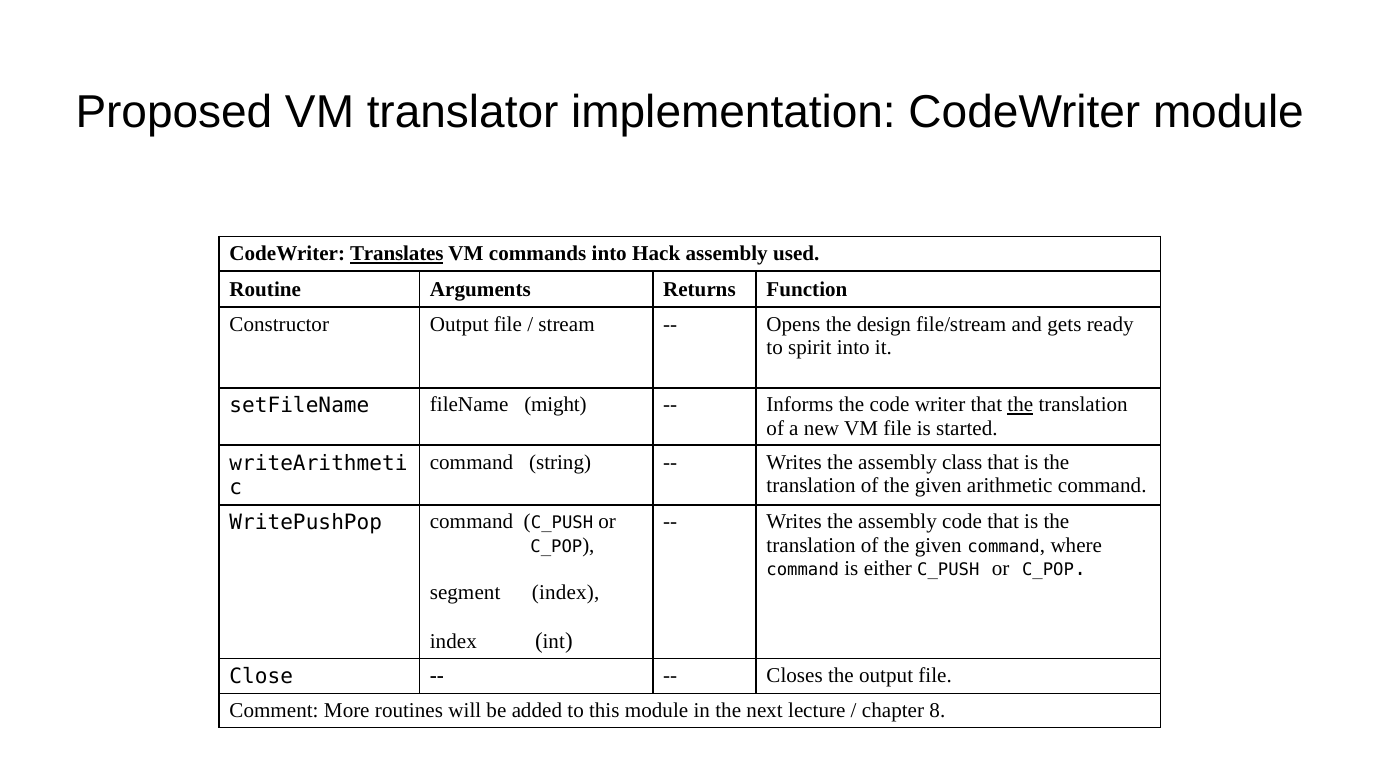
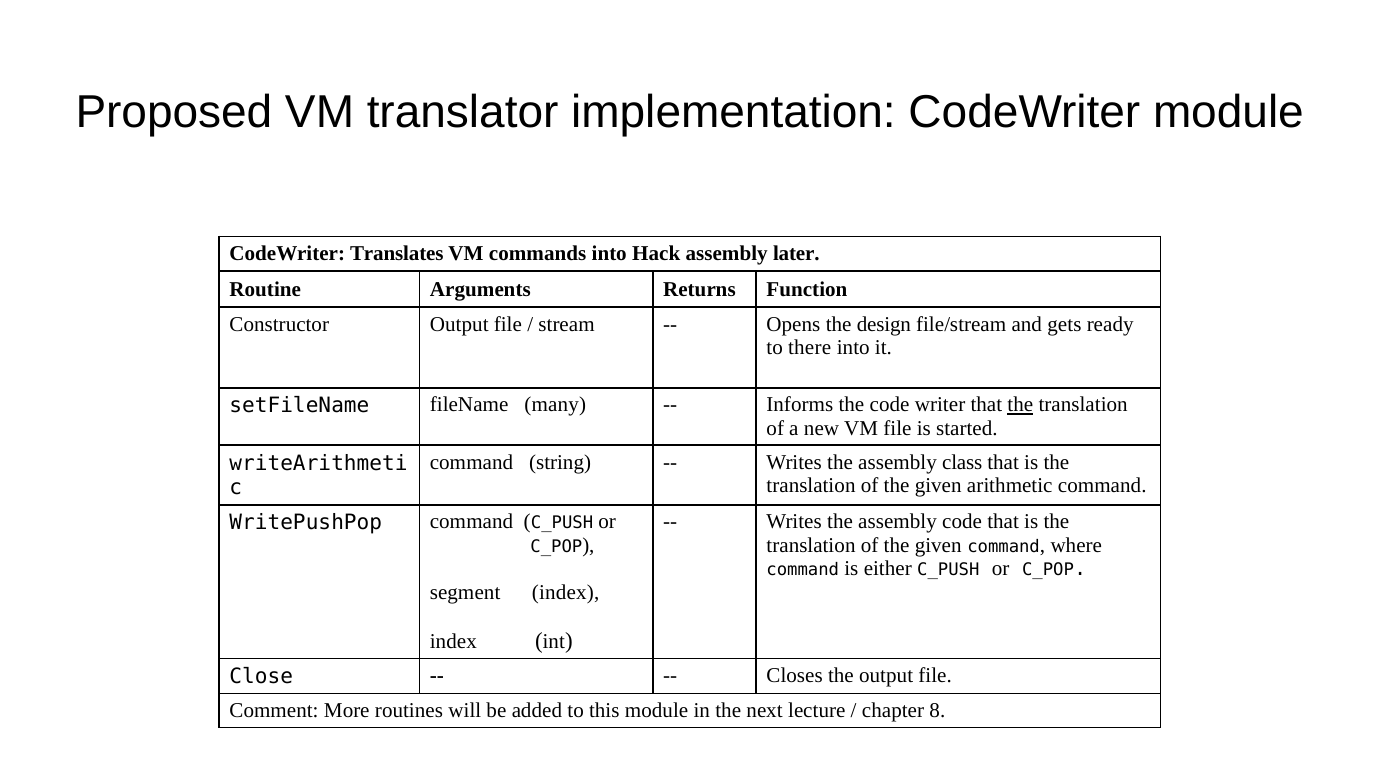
Translates underline: present -> none
used: used -> later
spirit: spirit -> there
might: might -> many
